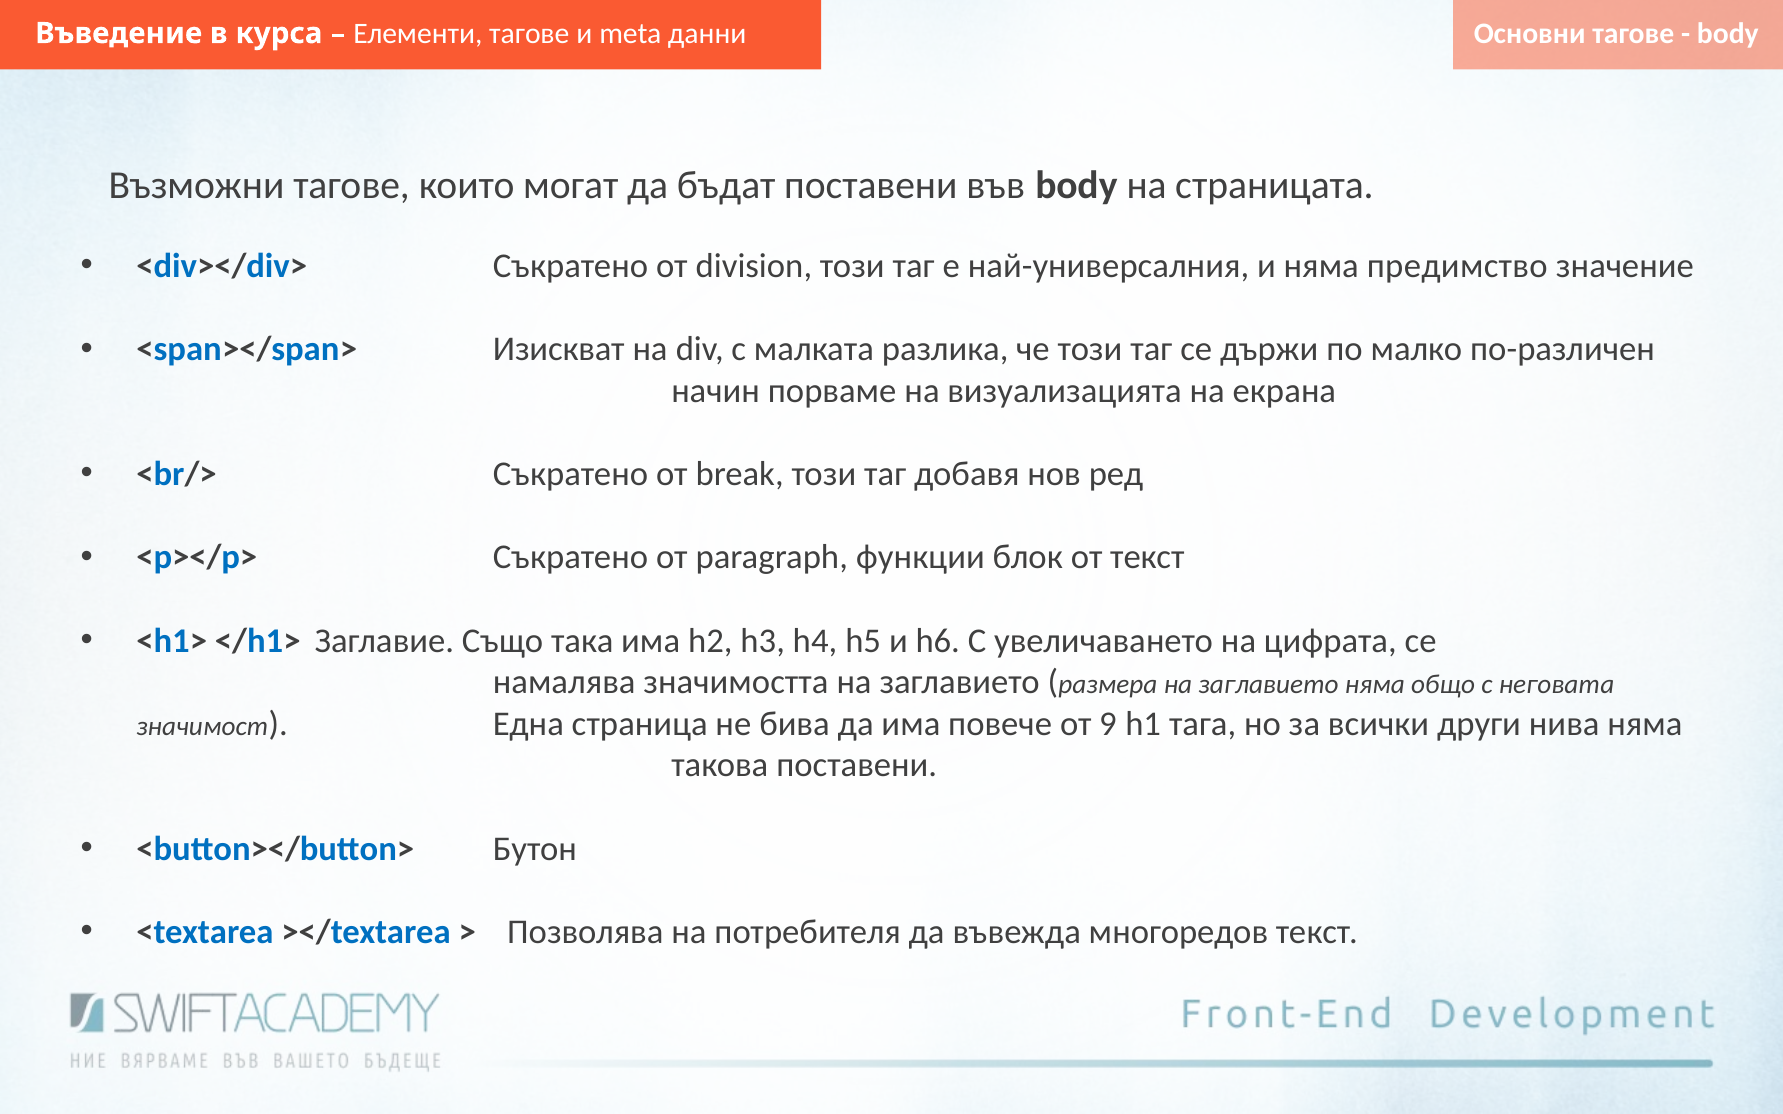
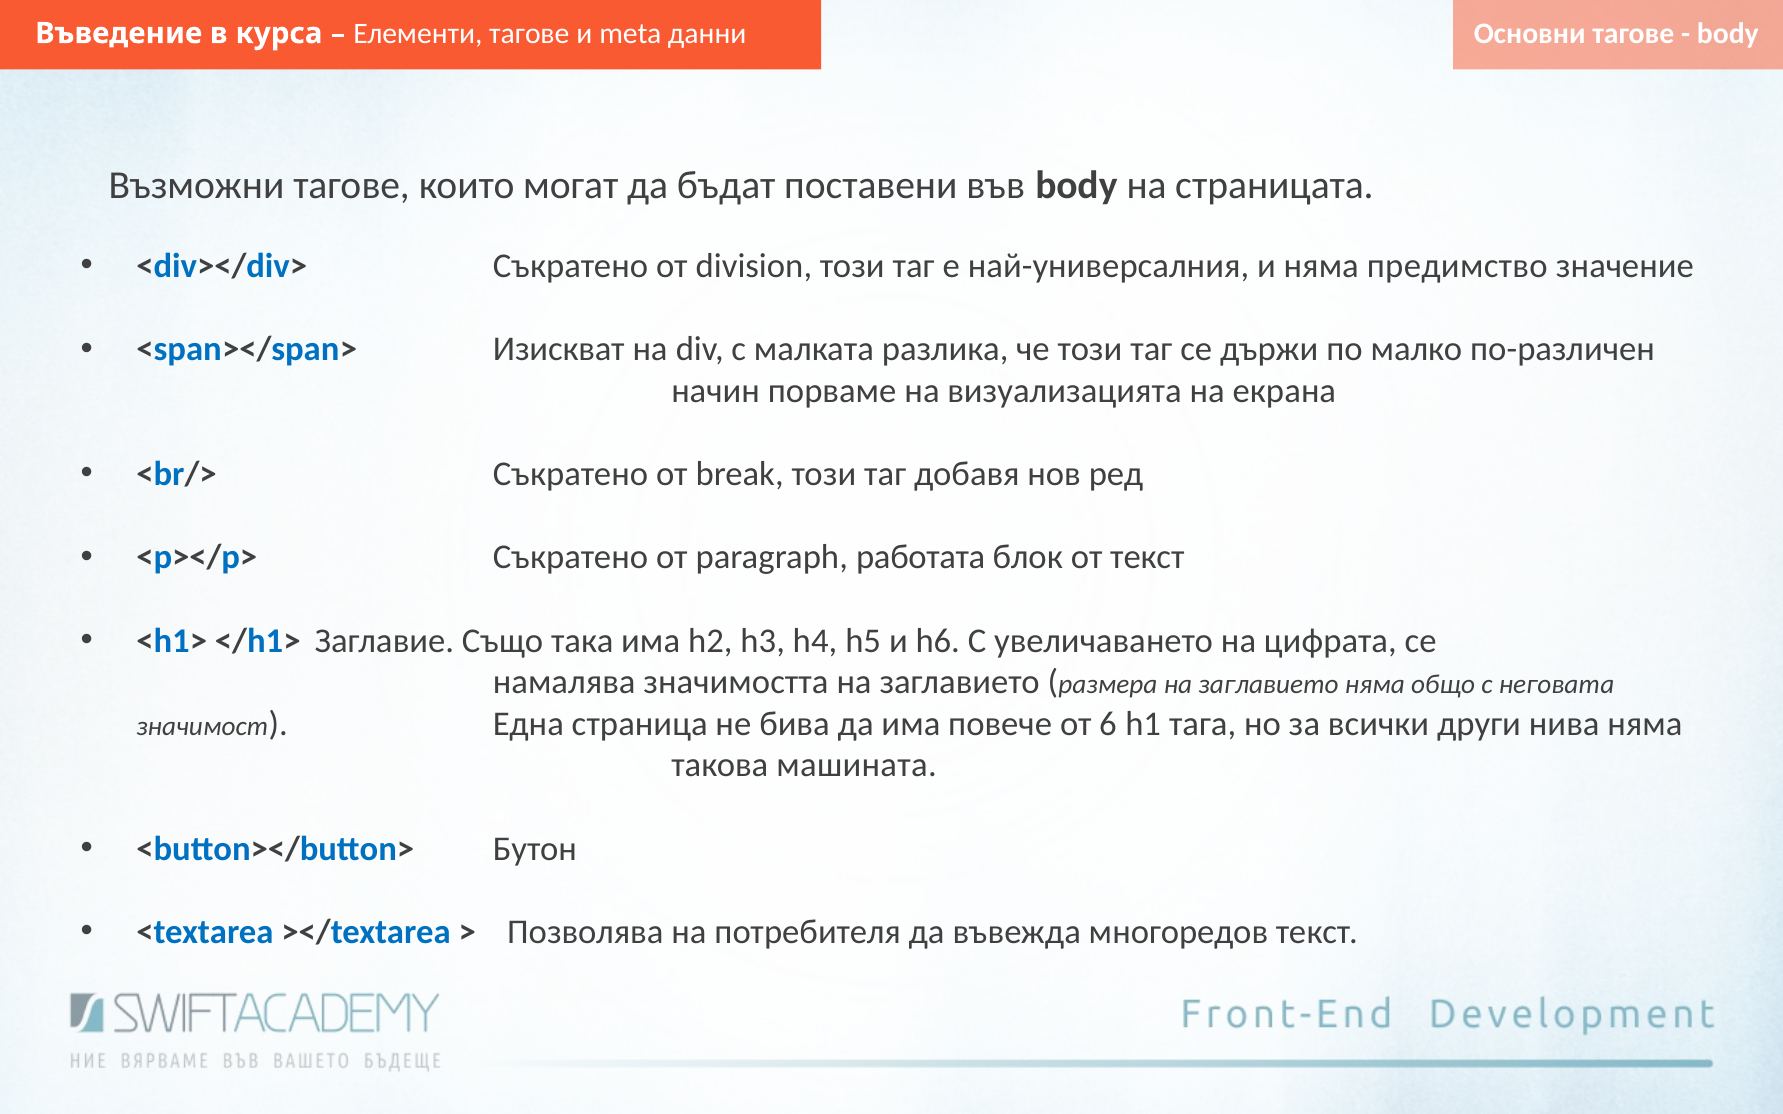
функции: функции -> работата
9: 9 -> 6
такова поставени: поставени -> машината
